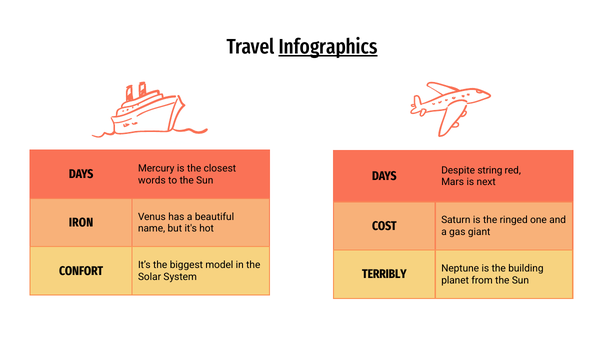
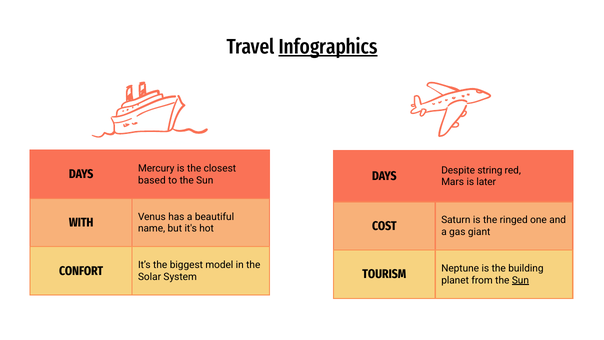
words: words -> based
next: next -> later
IRON: IRON -> WITH
TERRIBLY: TERRIBLY -> TOURISM
Sun at (520, 280) underline: none -> present
